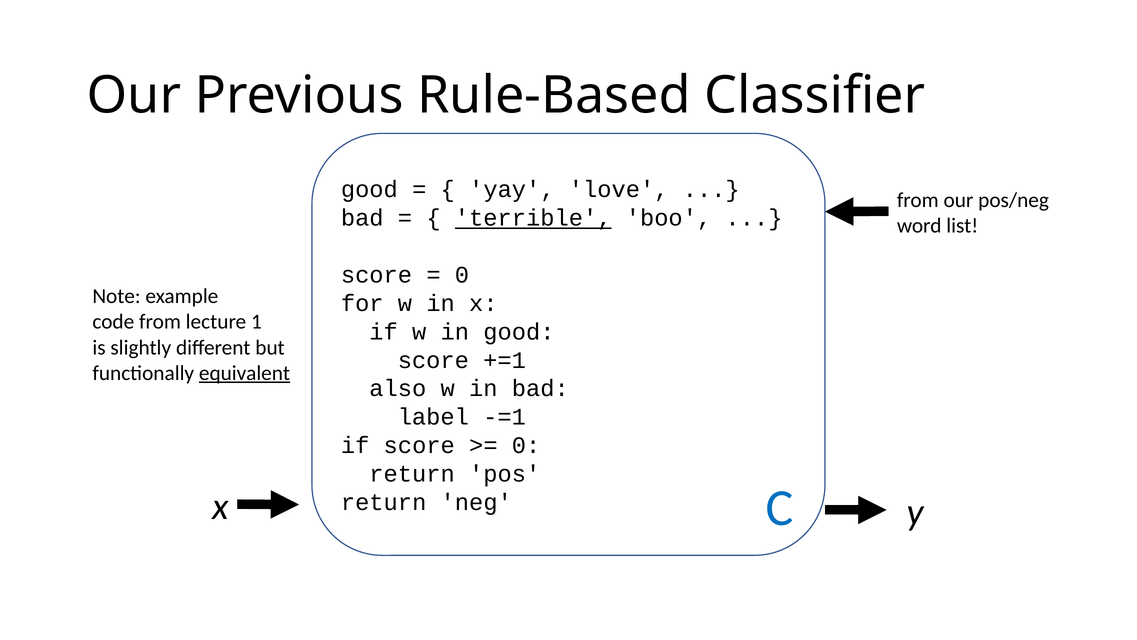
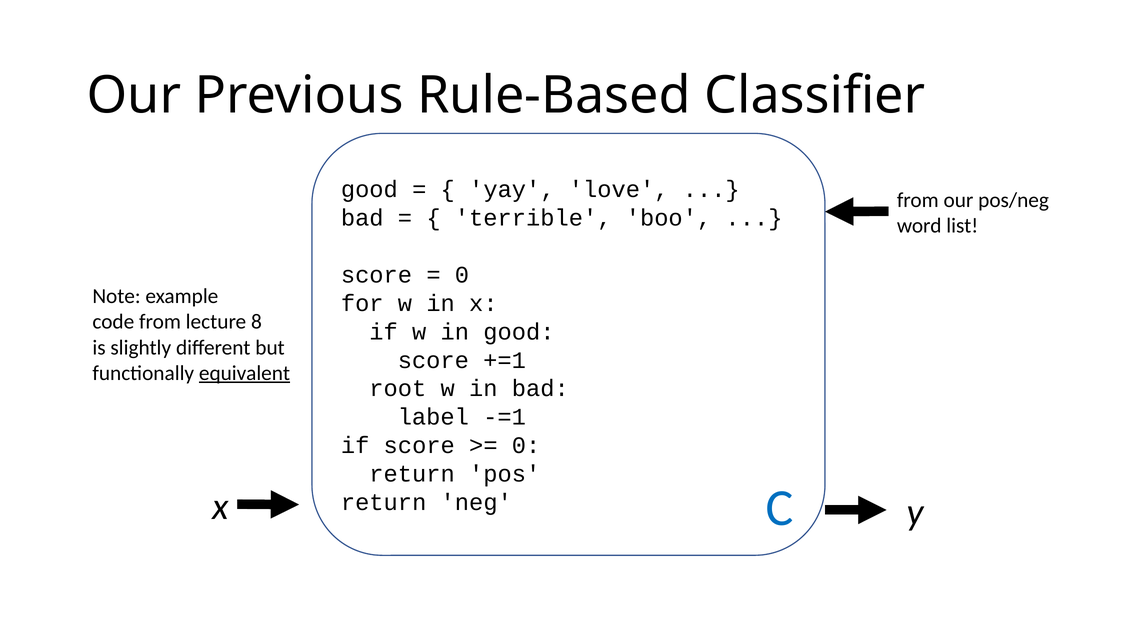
terrible underline: present -> none
1: 1 -> 8
also: also -> root
